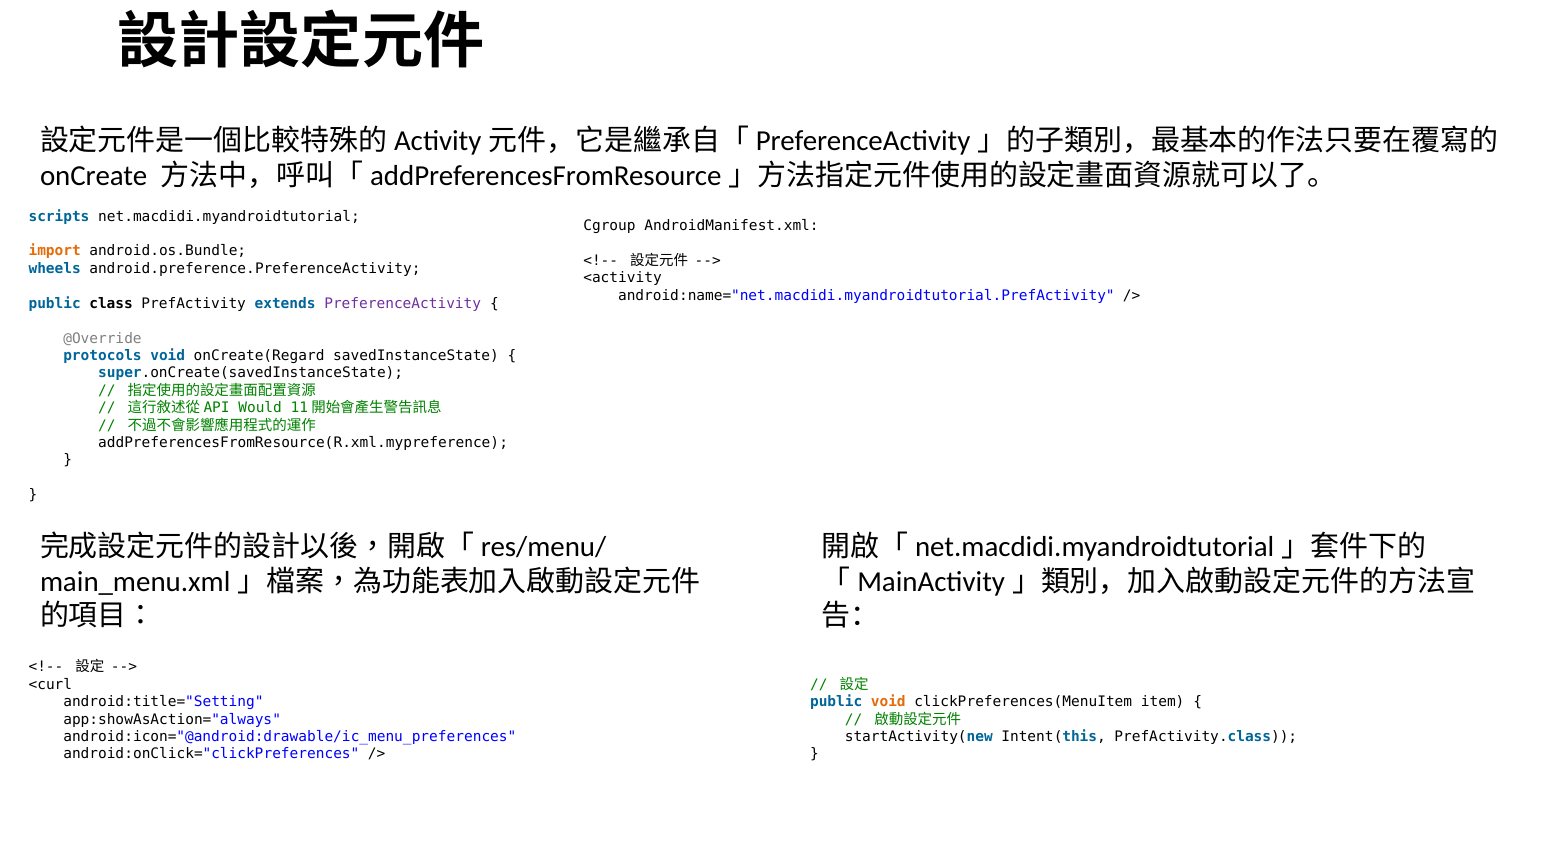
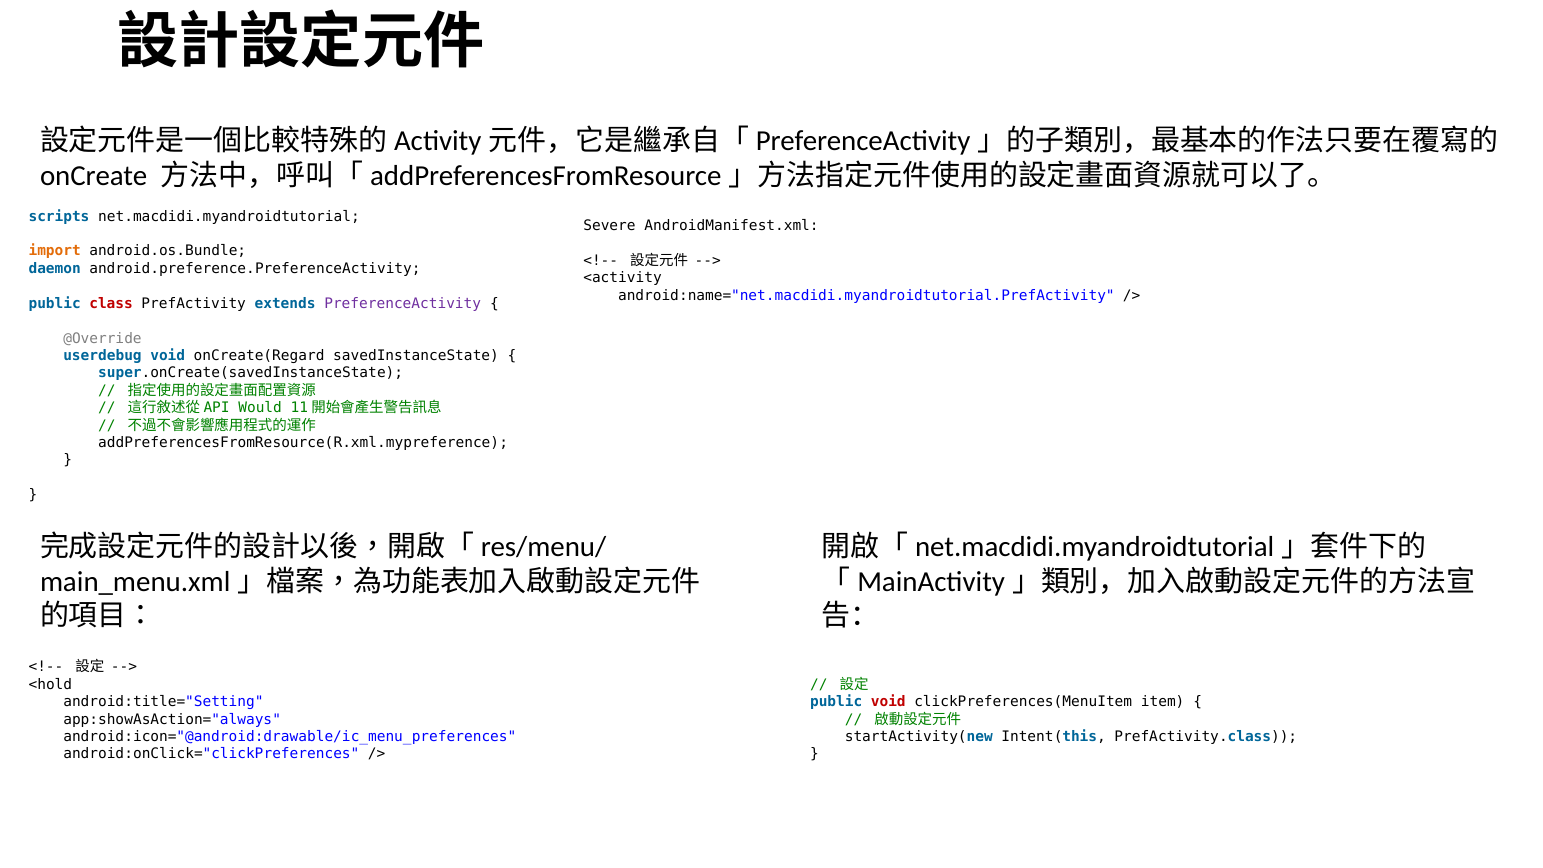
Cgroup: Cgroup -> Severe
wheels: wheels -> daemon
class colour: black -> red
protocols: protocols -> userdebug
<curl: <curl -> <hold
void at (888, 702) colour: orange -> red
